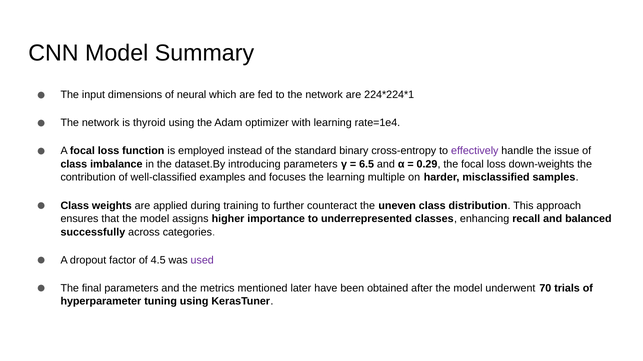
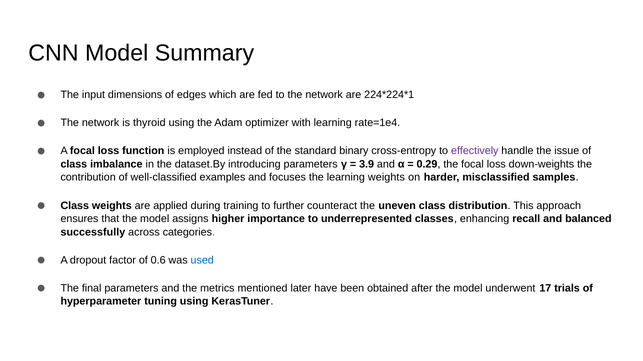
neural: neural -> edges
6.5: 6.5 -> 3.9
learning multiple: multiple -> weights
4.5: 4.5 -> 0.6
used colour: purple -> blue
70: 70 -> 17
